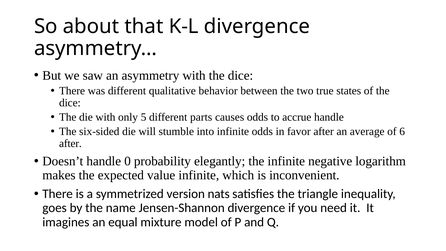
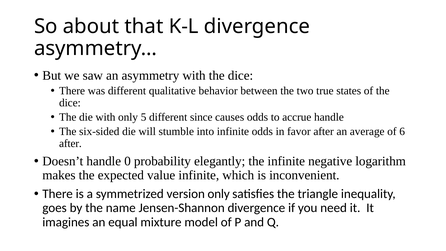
parts: parts -> since
version nats: nats -> only
